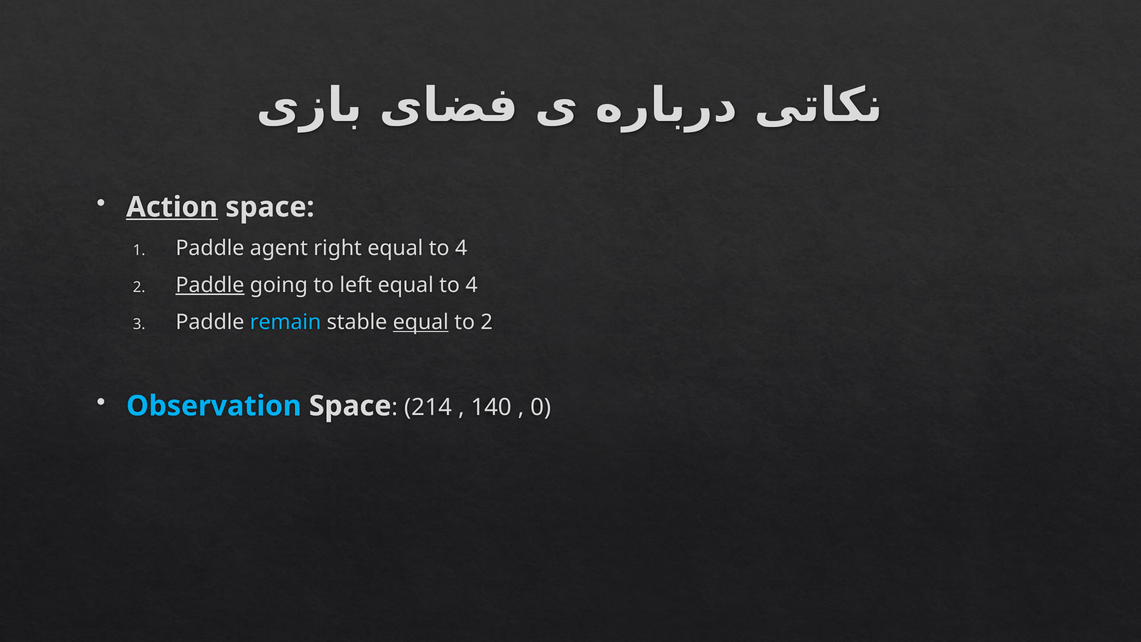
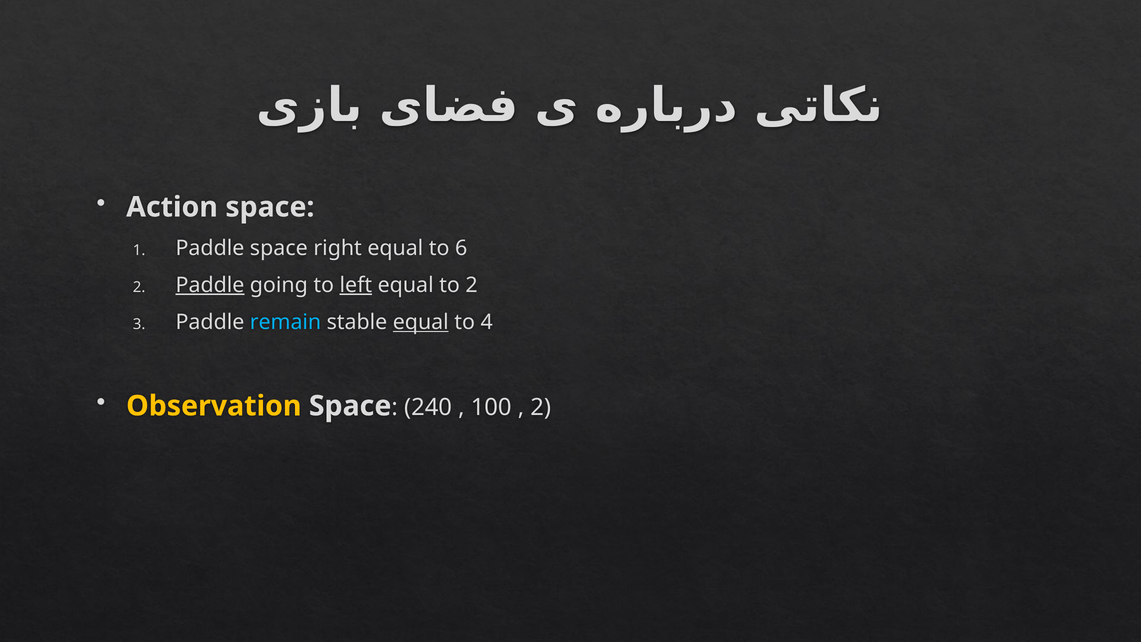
Action underline: present -> none
Paddle agent: agent -> space
right equal to 4: 4 -> 6
left underline: none -> present
4 at (472, 285): 4 -> 2
to 2: 2 -> 4
Observation colour: light blue -> yellow
214: 214 -> 240
140: 140 -> 100
0 at (541, 407): 0 -> 2
